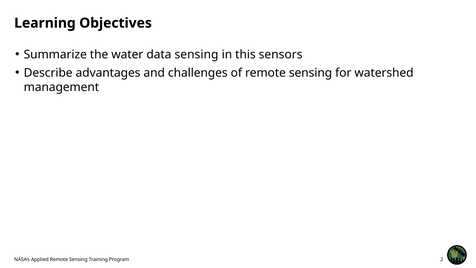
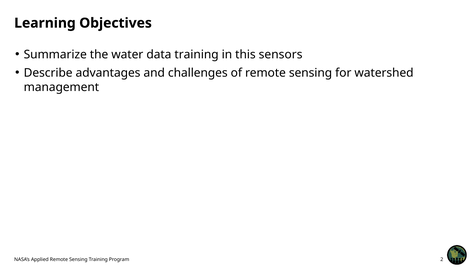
data sensing: sensing -> training
